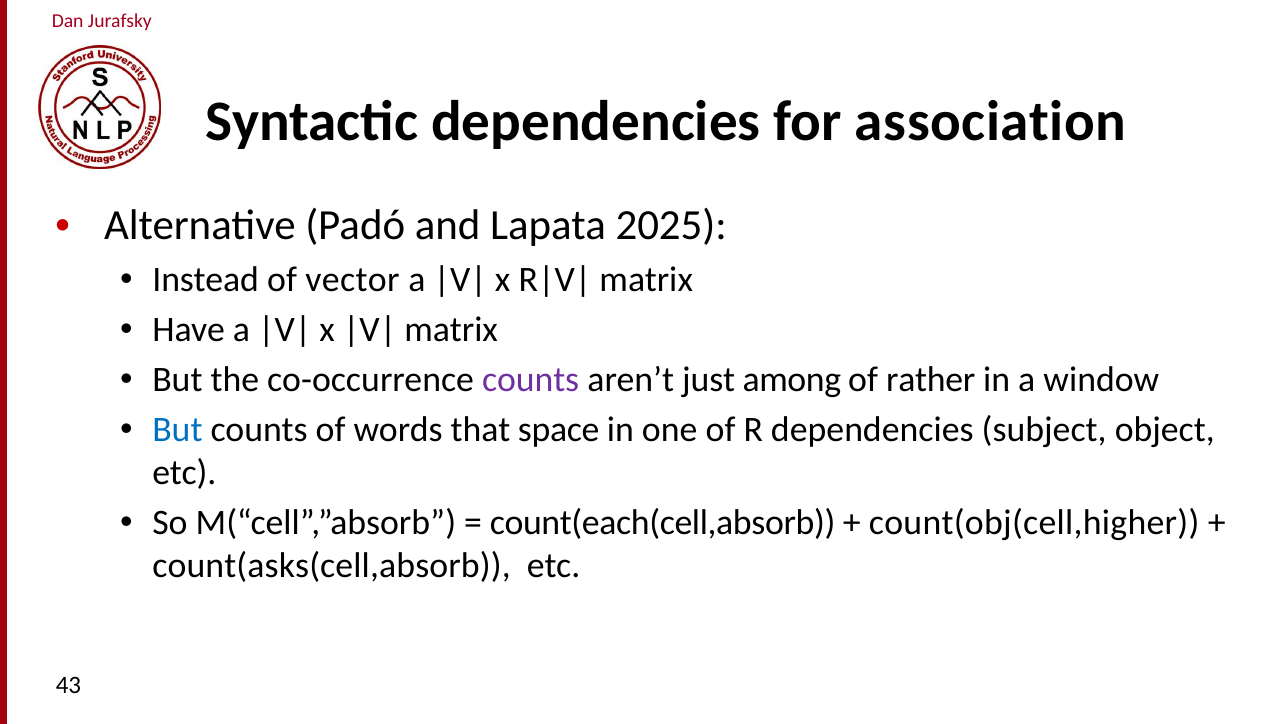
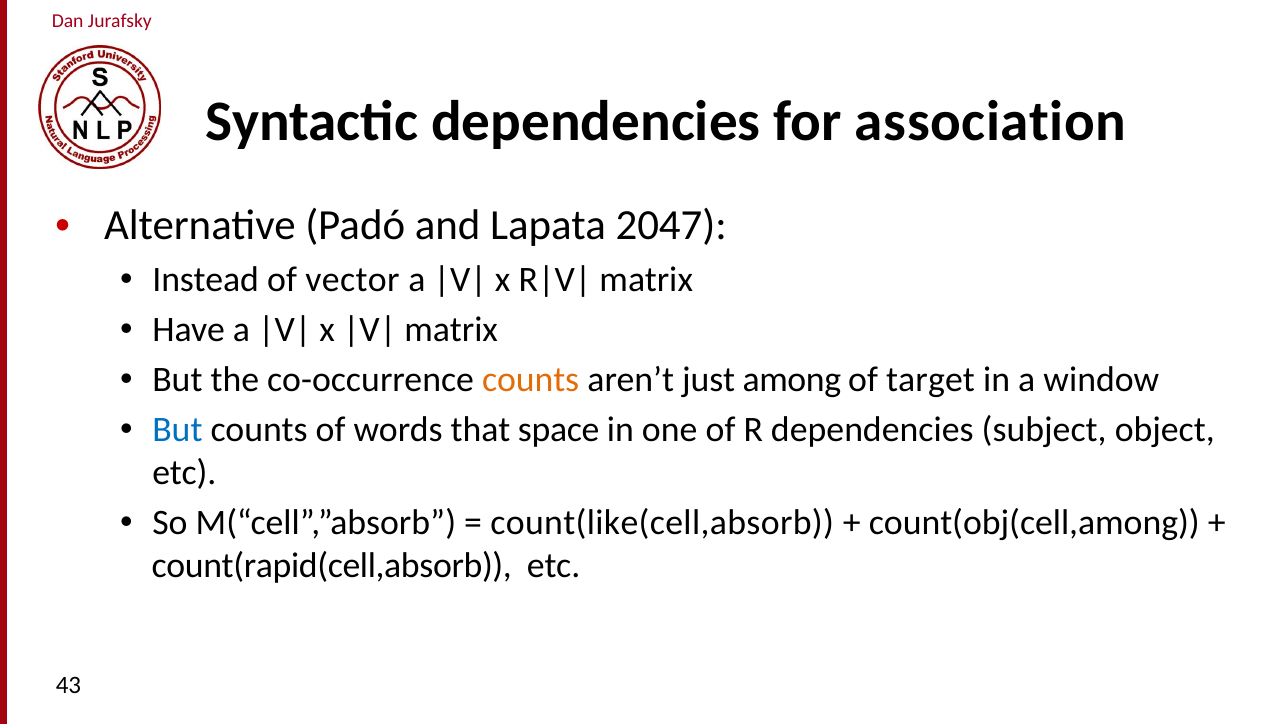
2025: 2025 -> 2047
counts at (531, 380) colour: purple -> orange
rather: rather -> target
count(each(cell,absorb: count(each(cell,absorb -> count(like(cell,absorb
count(obj(cell,higher: count(obj(cell,higher -> count(obj(cell,among
count(asks(cell,absorb: count(asks(cell,absorb -> count(rapid(cell,absorb
